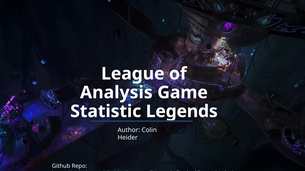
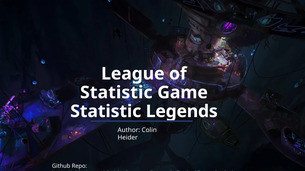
Analysis at (116, 93): Analysis -> Statistic
